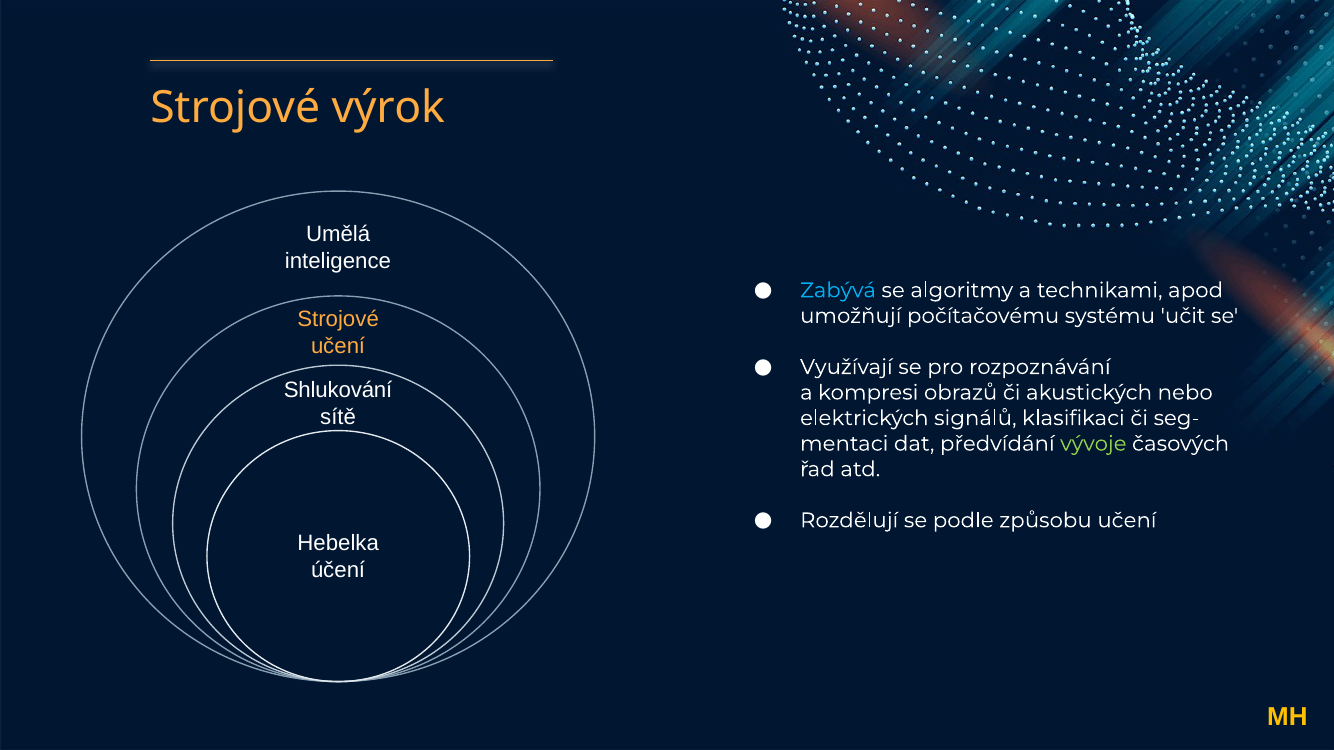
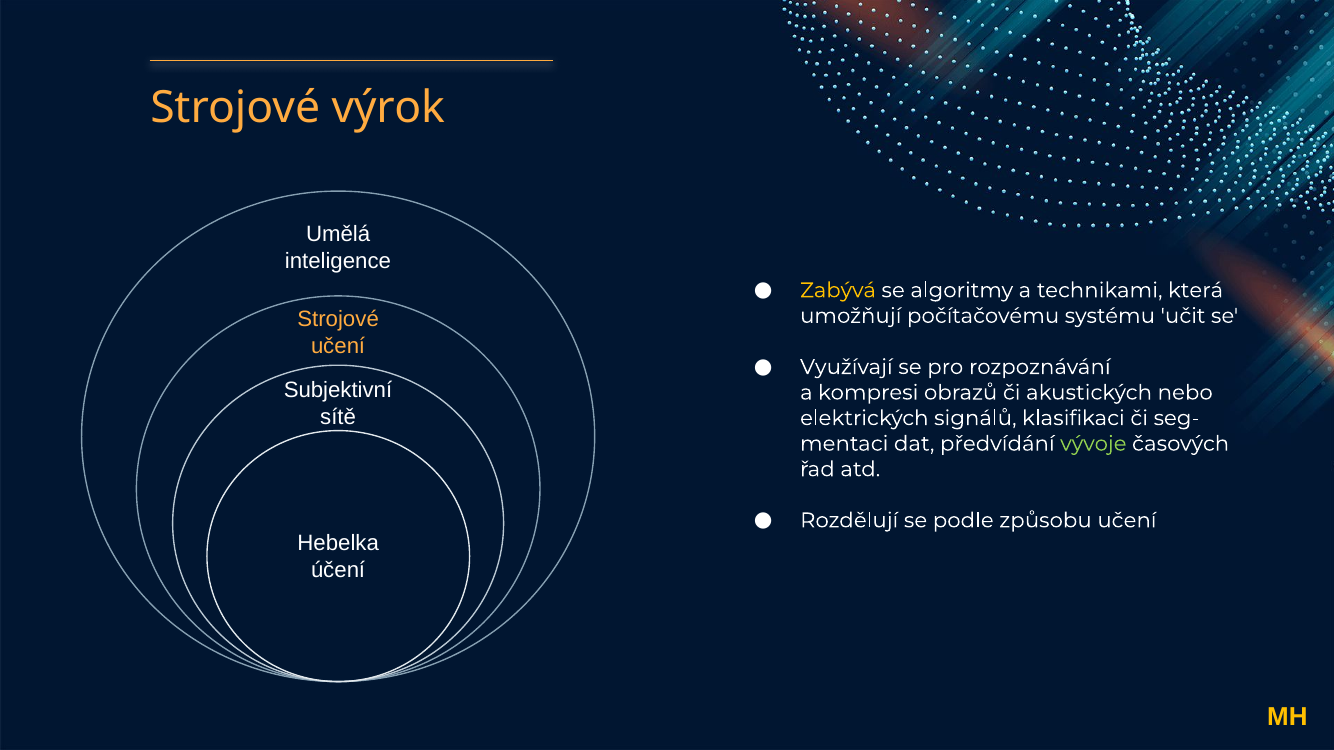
Zabývá colour: light blue -> yellow
apod: apod -> která
Shlukování: Shlukování -> Subjektivní
